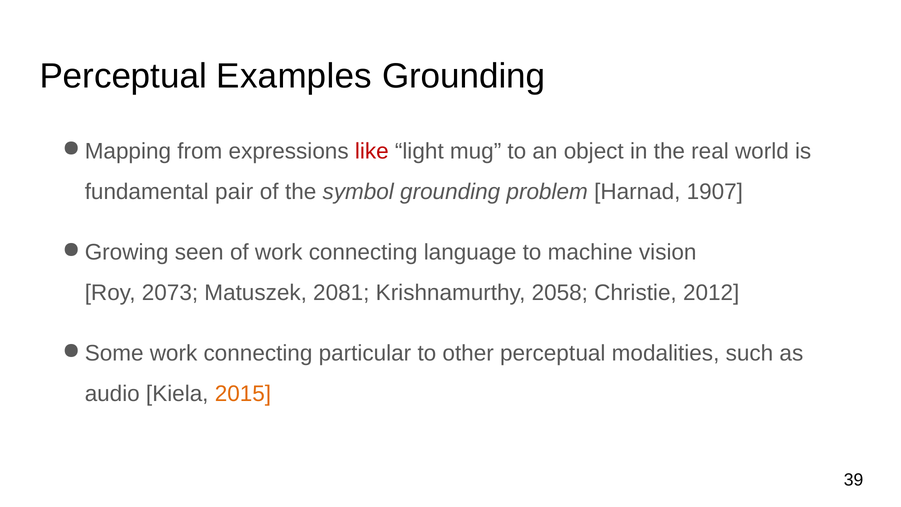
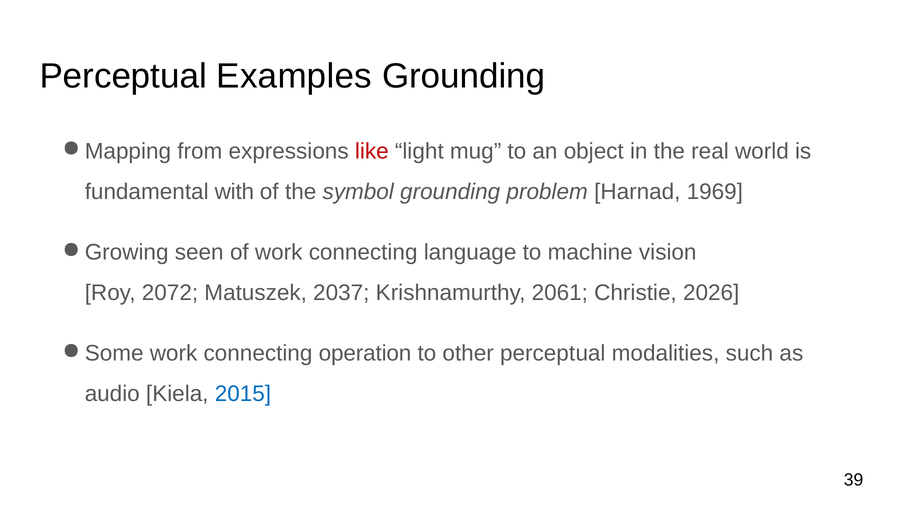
pair: pair -> with
1907: 1907 -> 1969
2073: 2073 -> 2072
2081: 2081 -> 2037
2058: 2058 -> 2061
2012: 2012 -> 2026
particular: particular -> operation
2015 colour: orange -> blue
